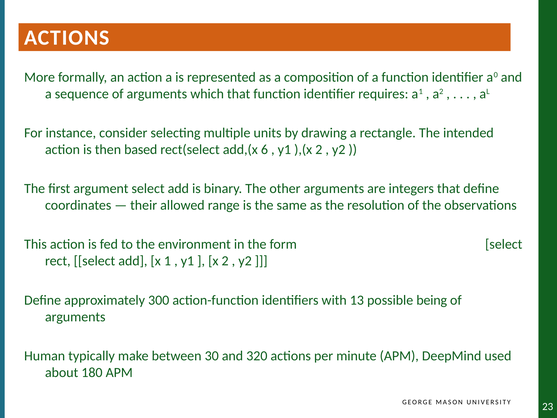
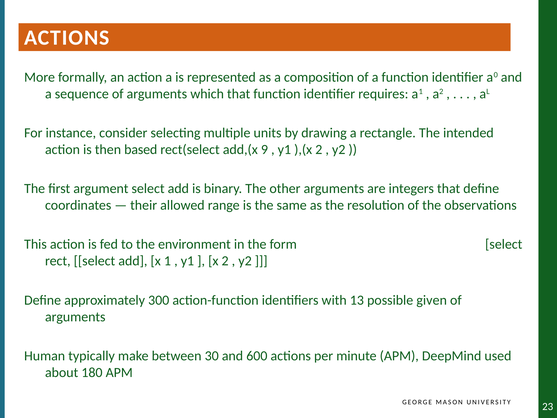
6: 6 -> 9
being: being -> given
320: 320 -> 600
